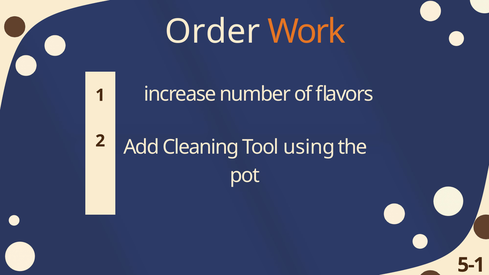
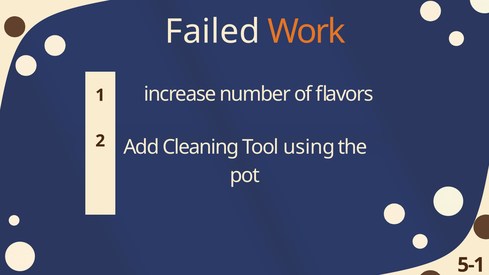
Order: Order -> Failed
